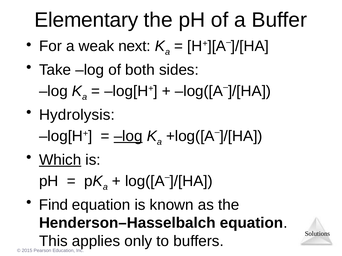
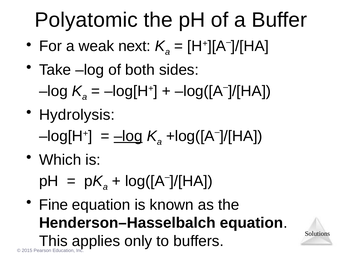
Elementary: Elementary -> Polyatomic
Which underline: present -> none
Find: Find -> Fine
